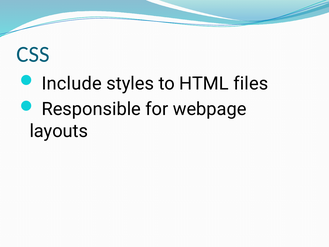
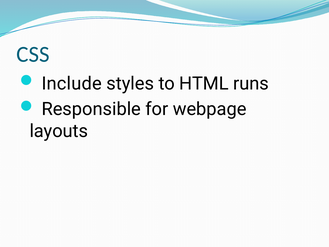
files: files -> runs
